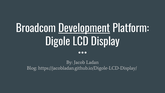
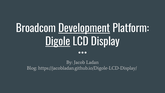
Digole underline: none -> present
